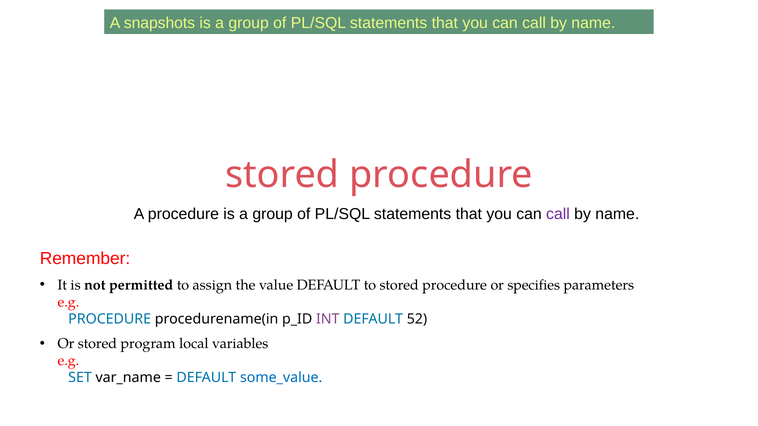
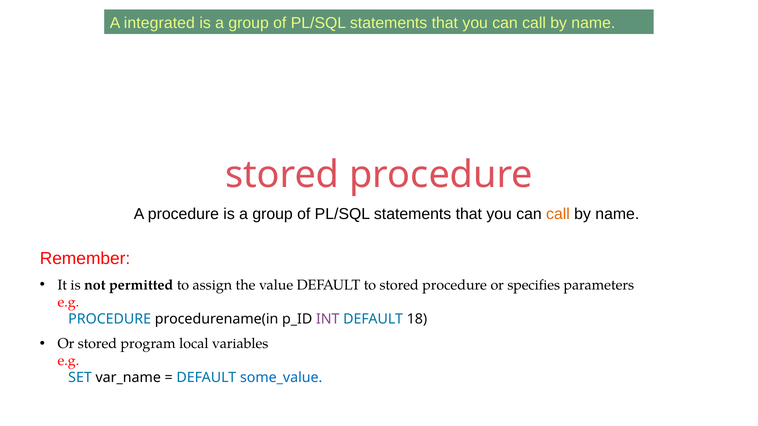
snapshots: snapshots -> integrated
call at (558, 214) colour: purple -> orange
52: 52 -> 18
